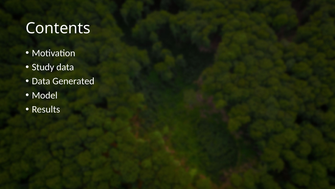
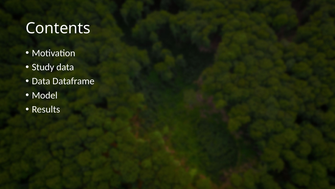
Generated: Generated -> Dataframe
